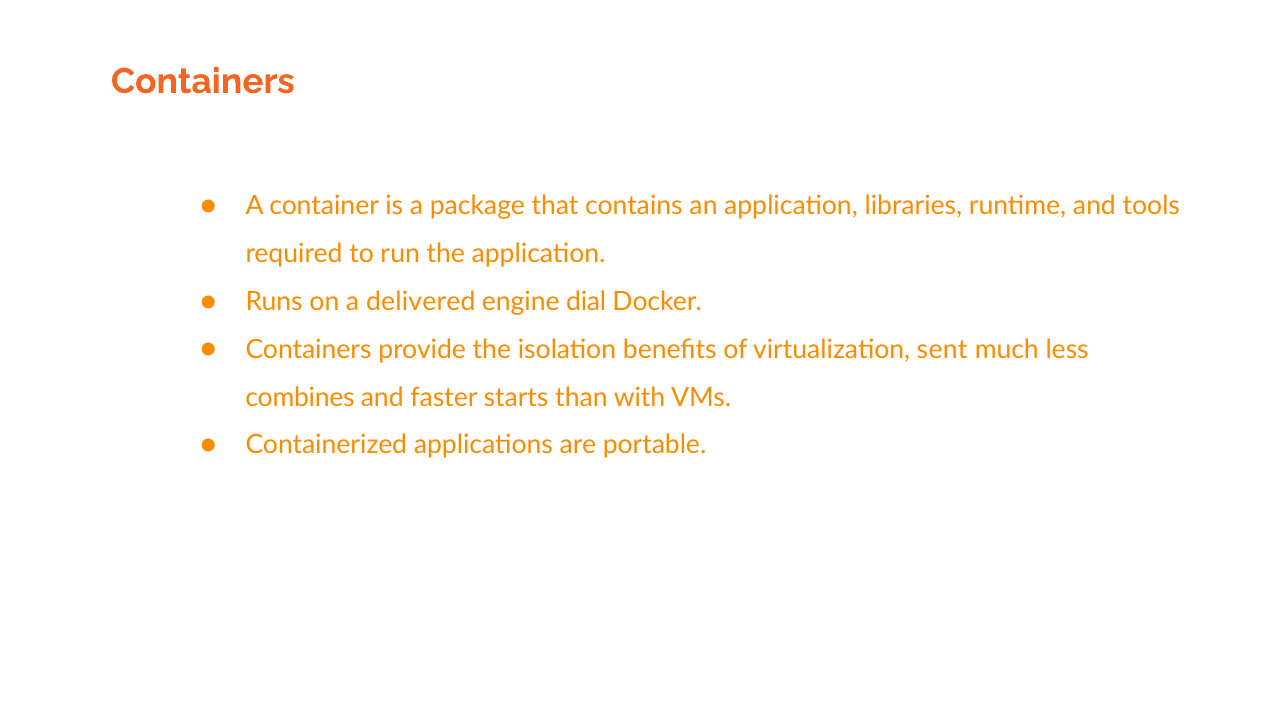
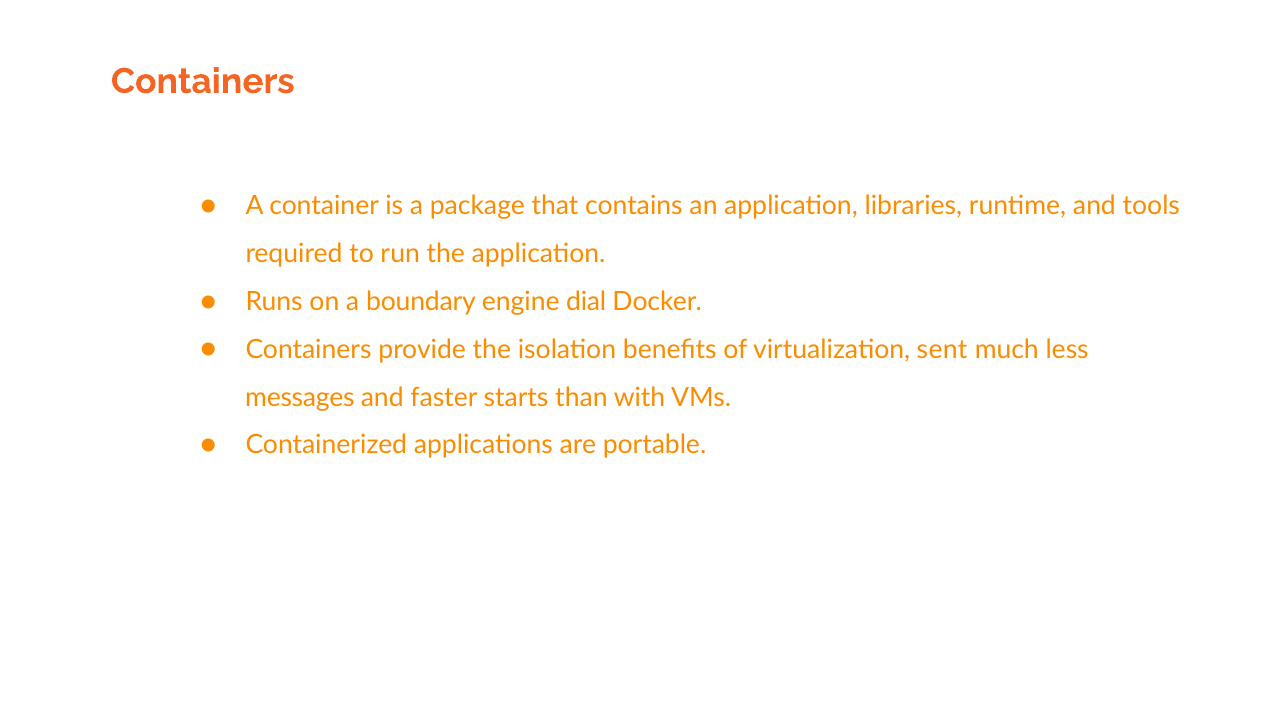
delivered: delivered -> boundary
combines: combines -> messages
